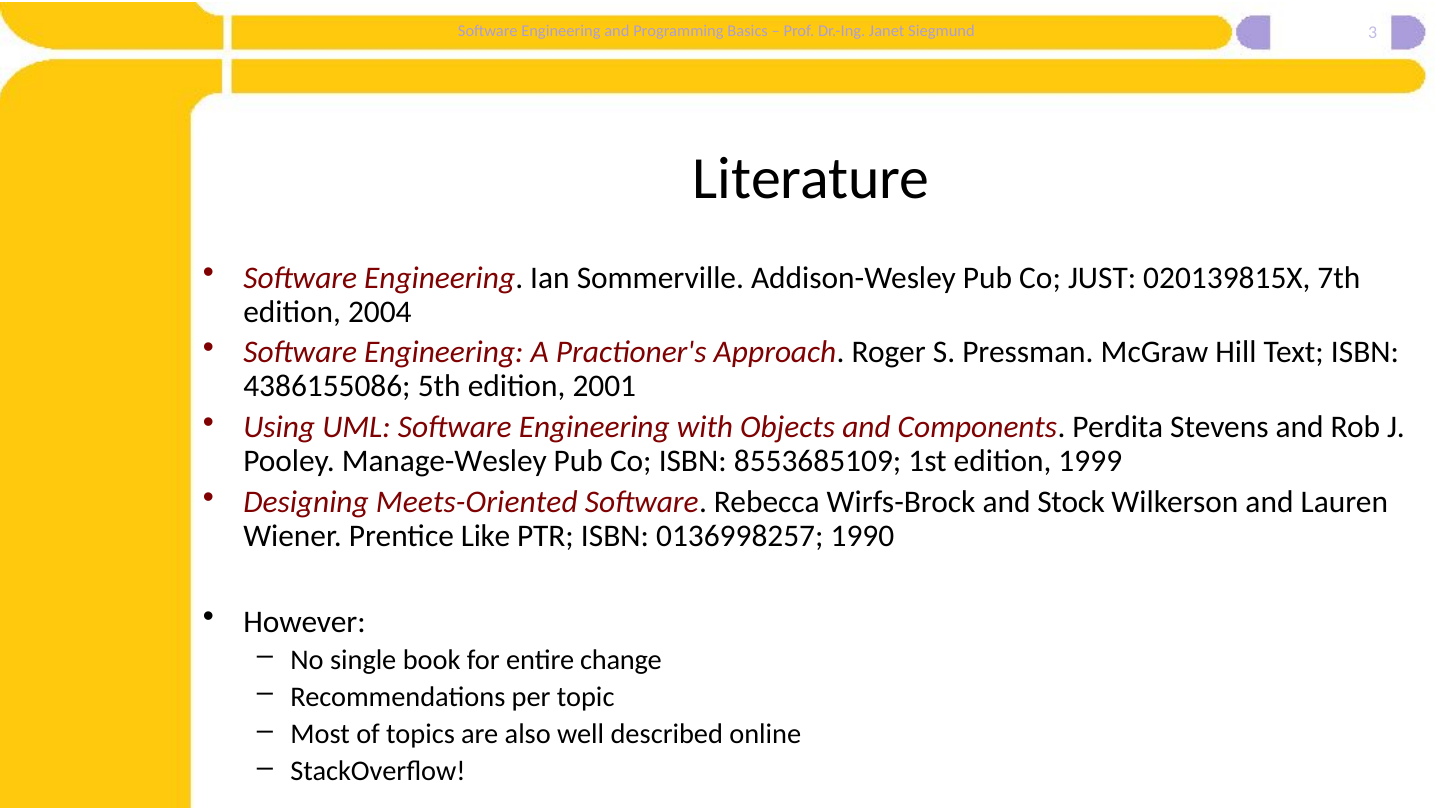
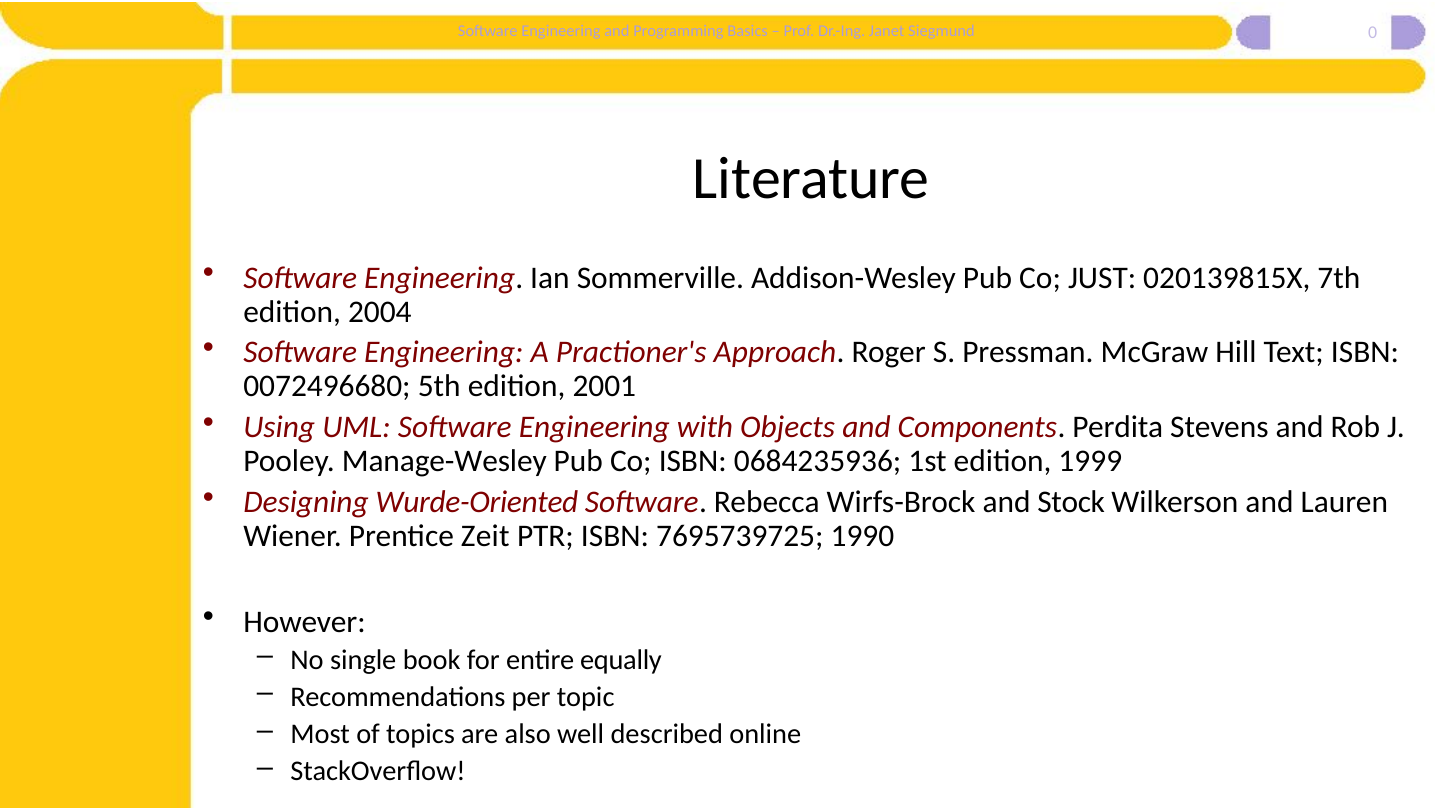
3: 3 -> 0
4386155086: 4386155086 -> 0072496680
8553685109: 8553685109 -> 0684235936
Meets-Oriented: Meets-Oriented -> Wurde-Oriented
Like: Like -> Zeit
0136998257: 0136998257 -> 7695739725
change: change -> equally
